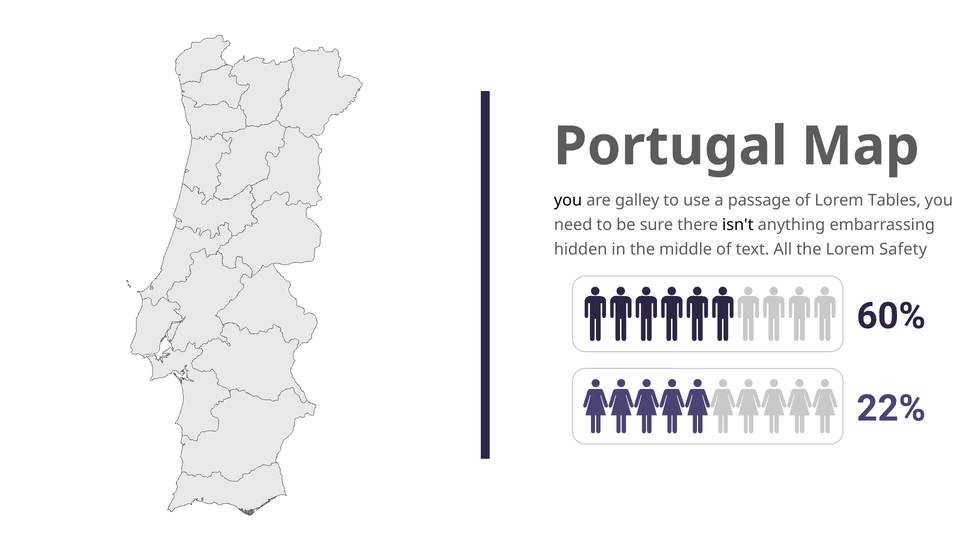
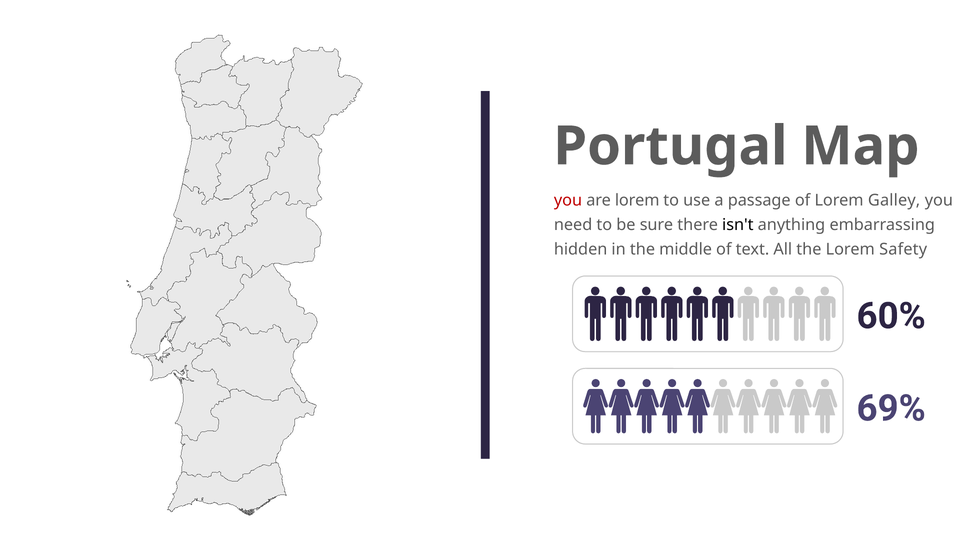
you at (568, 200) colour: black -> red
are galley: galley -> lorem
Tables: Tables -> Galley
22%: 22% -> 69%
